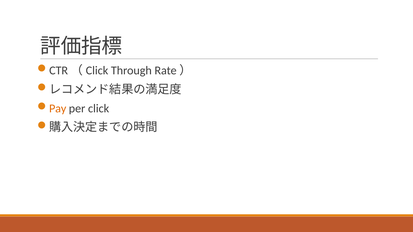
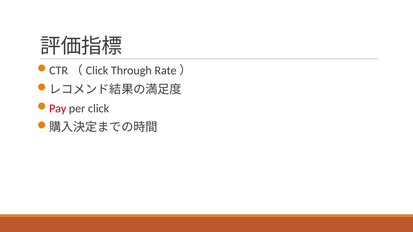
Pay colour: orange -> red
